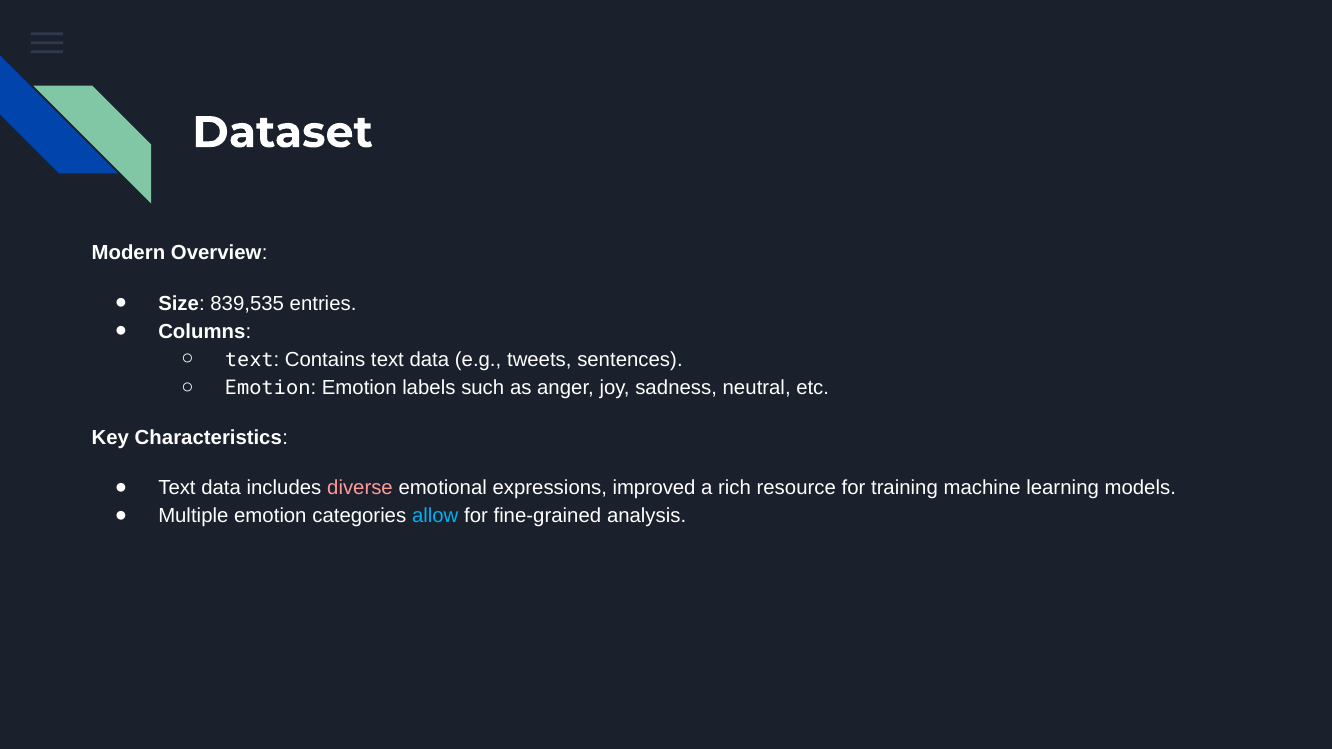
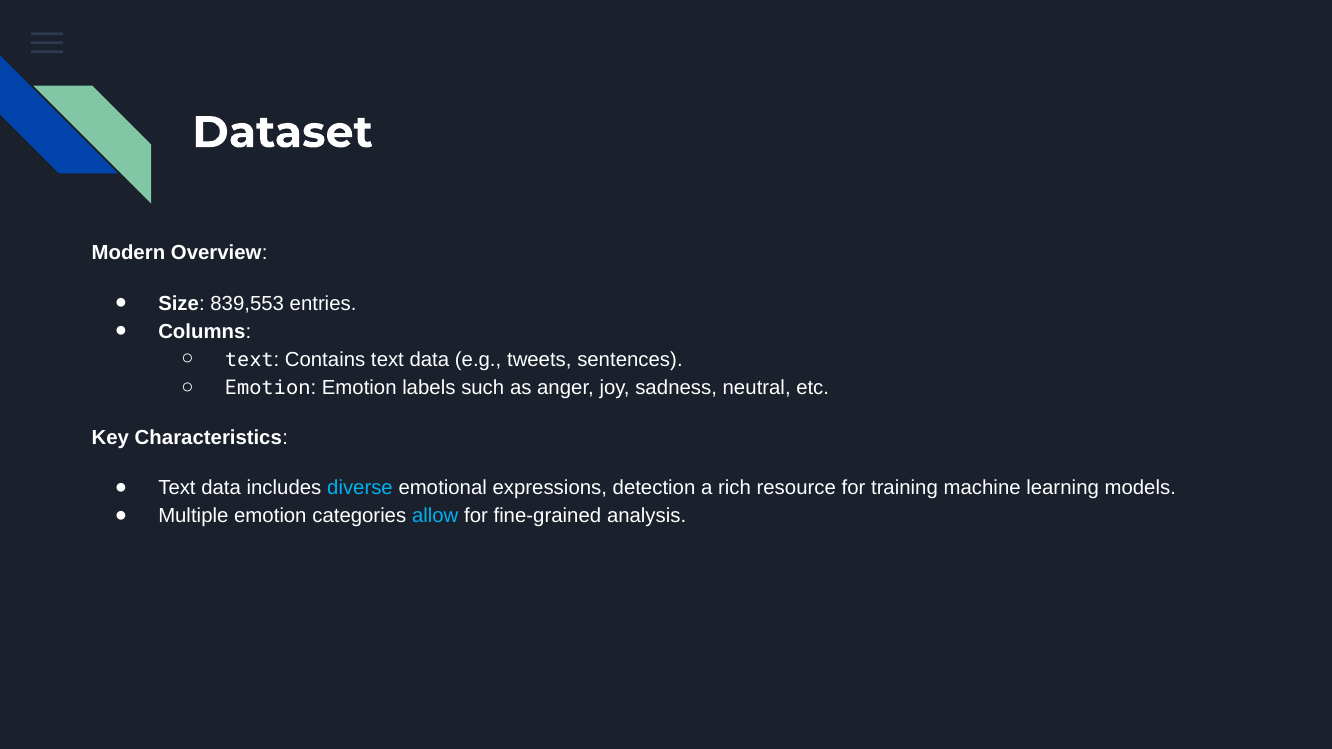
839,535: 839,535 -> 839,553
diverse colour: pink -> light blue
improved: improved -> detection
